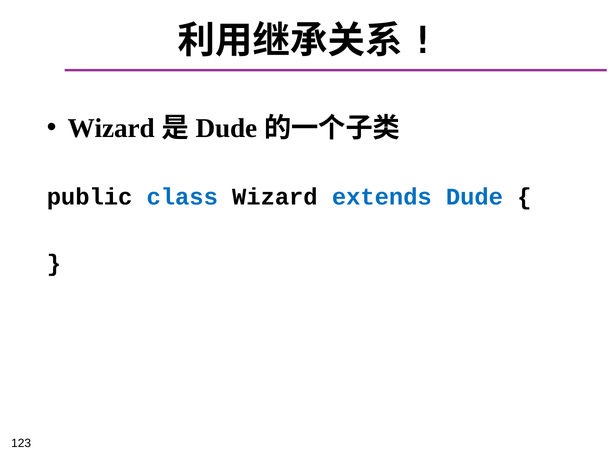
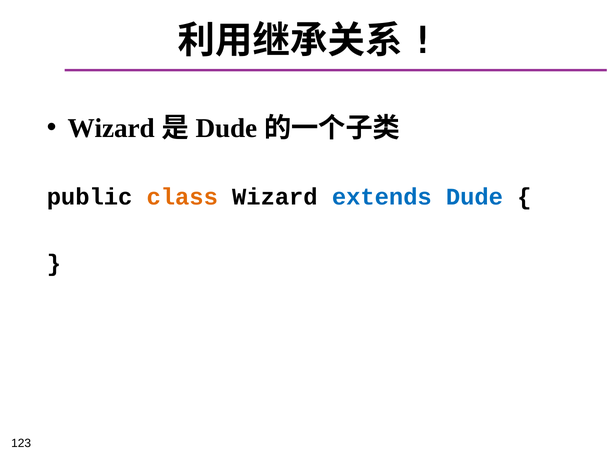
class colour: blue -> orange
